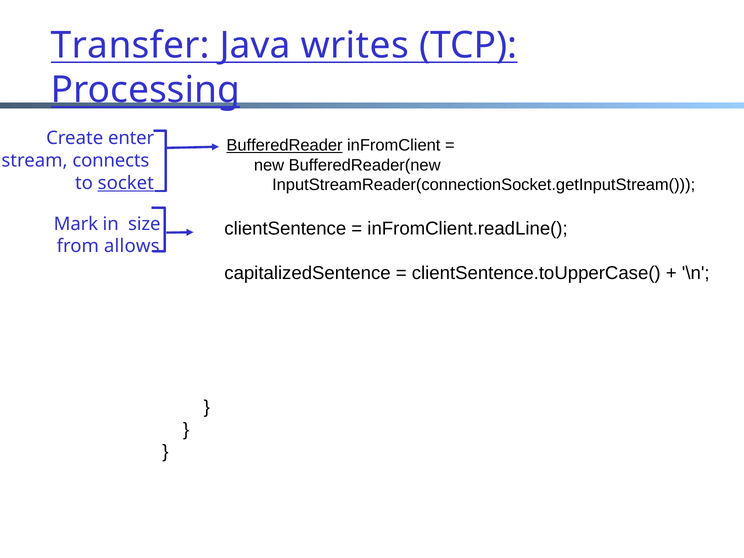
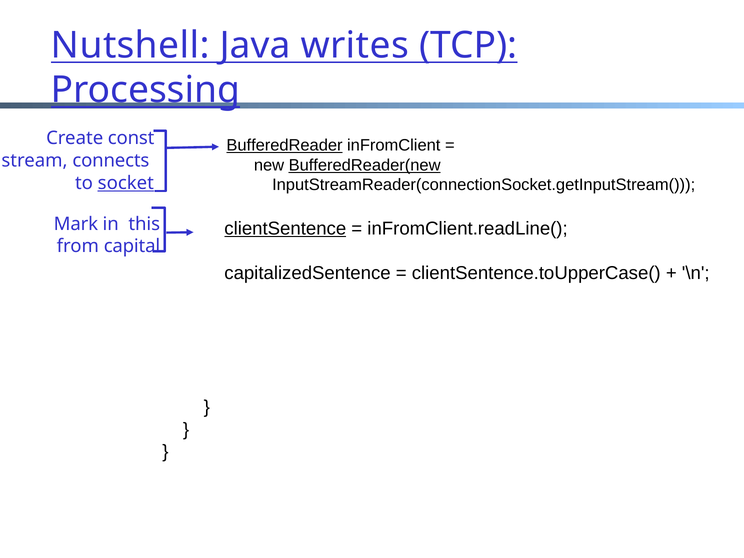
Transfer: Transfer -> Nutshell
enter: enter -> const
BufferedReader(new underline: none -> present
size: size -> this
clientSentence underline: none -> present
allows: allows -> capital
